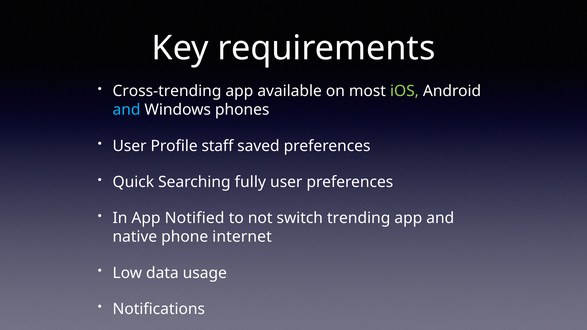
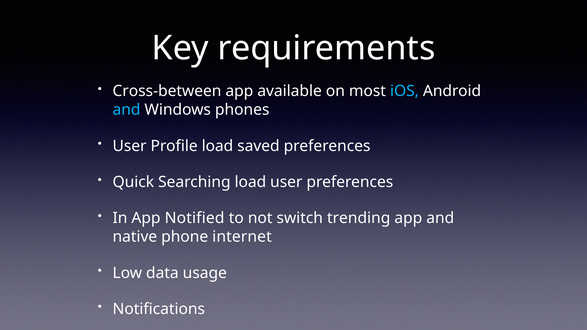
Cross-trending: Cross-trending -> Cross-between
iOS colour: light green -> light blue
Profile staff: staff -> load
Searching fully: fully -> load
